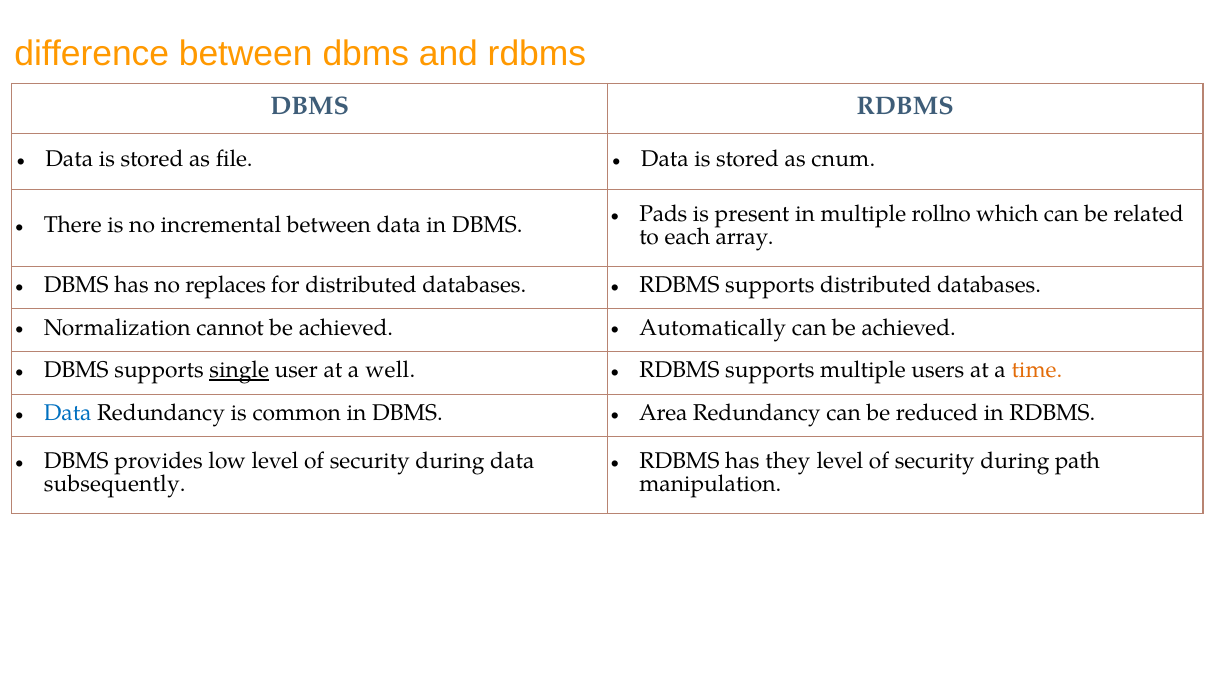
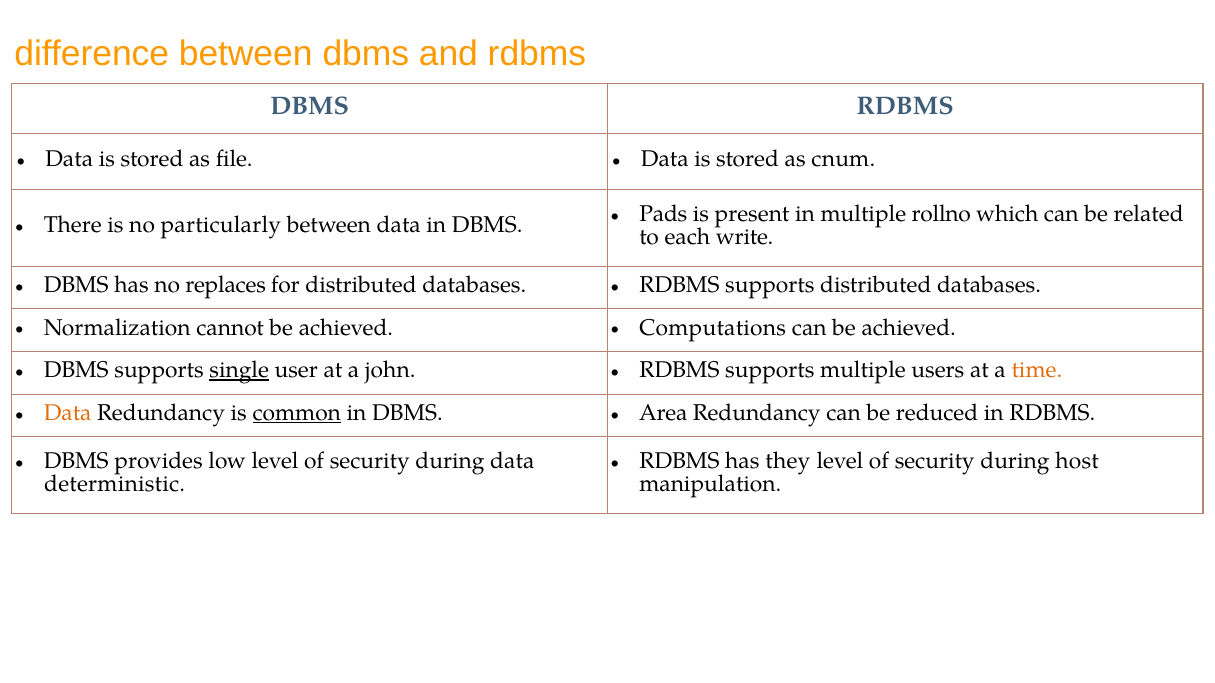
incremental: incremental -> particularly
array: array -> write
Automatically: Automatically -> Computations
well: well -> john
Data at (68, 413) colour: blue -> orange
common underline: none -> present
path: path -> host
subsequently: subsequently -> deterministic
